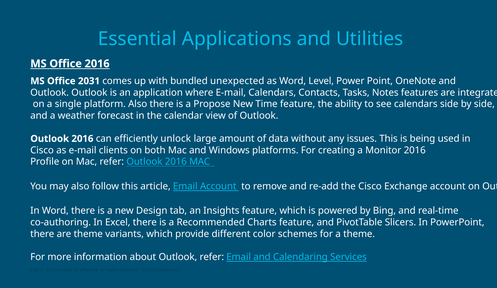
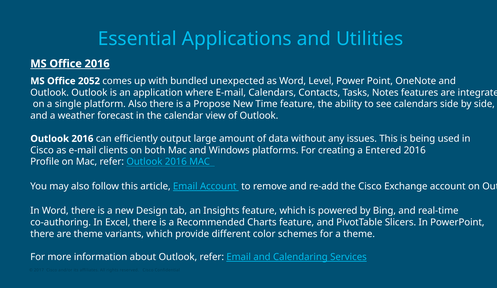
2031: 2031 -> 2052
unlock: unlock -> output
Monitor: Monitor -> Entered
